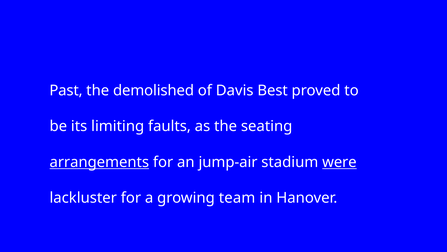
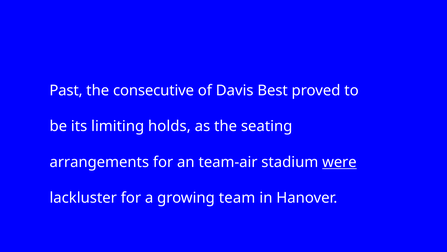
demolished: demolished -> consecutive
faults: faults -> holds
arrangements underline: present -> none
jump-air: jump-air -> team-air
